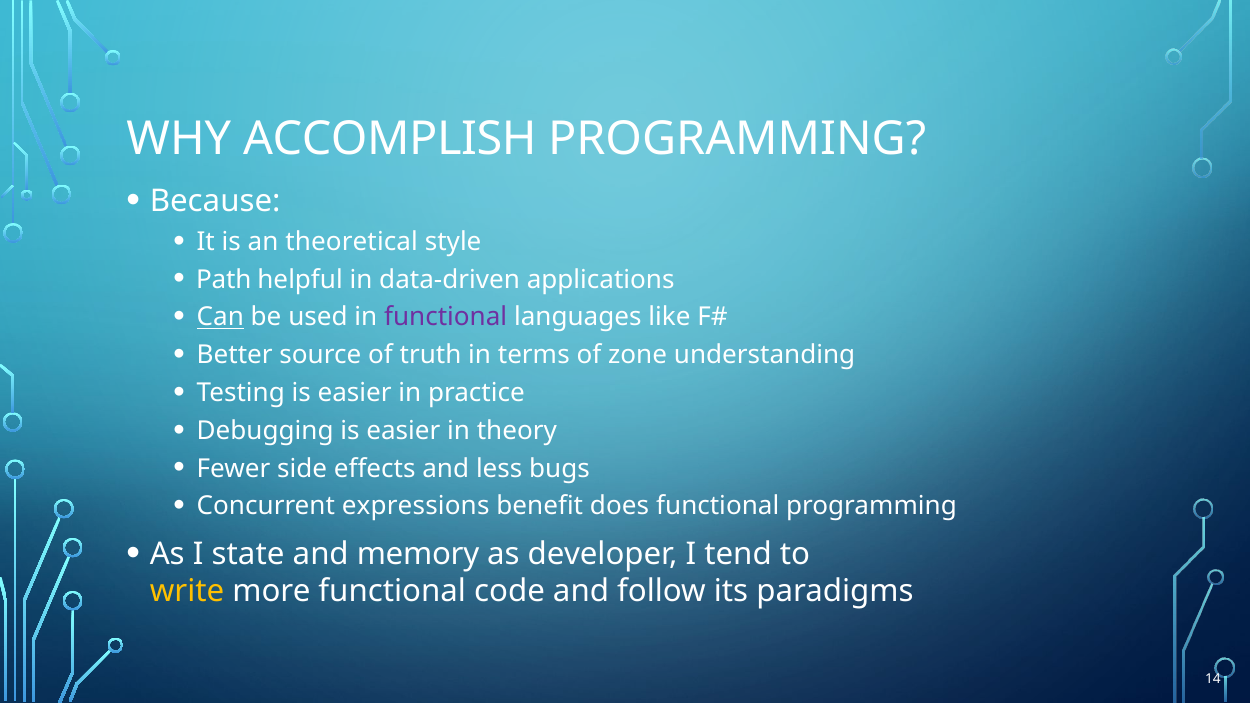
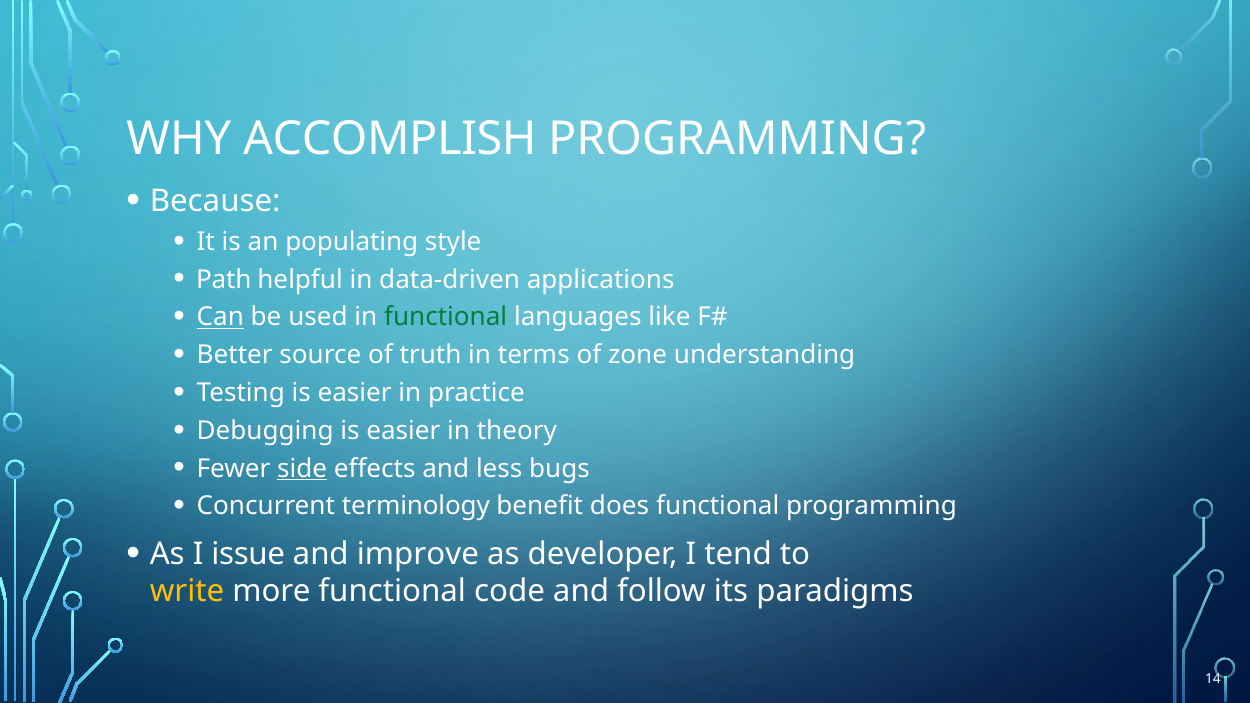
theoretical: theoretical -> populating
functional at (446, 317) colour: purple -> green
side underline: none -> present
expressions: expressions -> terminology
state: state -> issue
memory: memory -> improve
